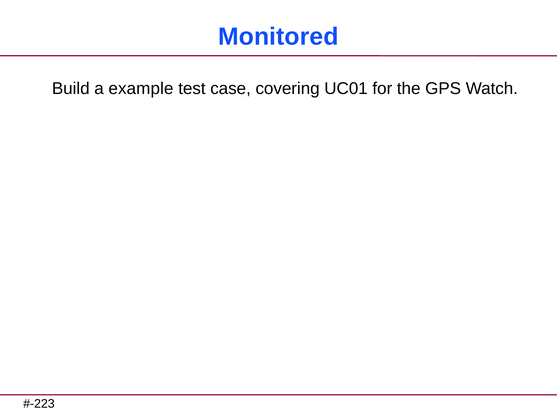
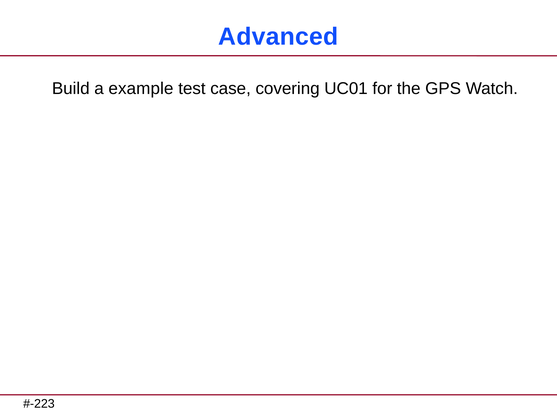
Monitored: Monitored -> Advanced
